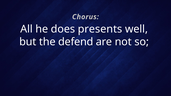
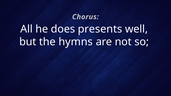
defend: defend -> hymns
